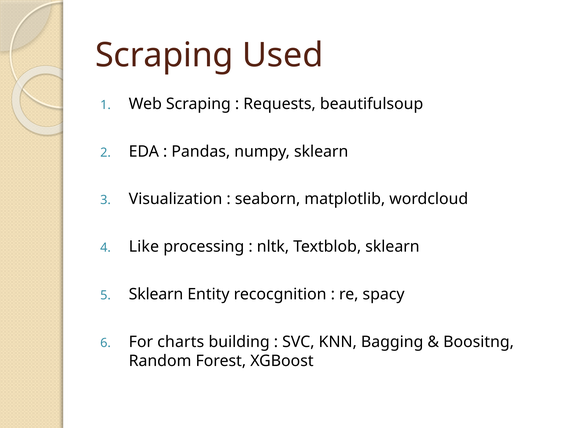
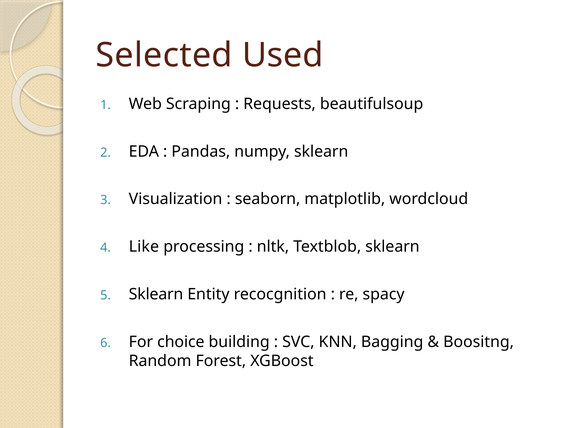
Scraping at (164, 55): Scraping -> Selected
charts: charts -> choice
